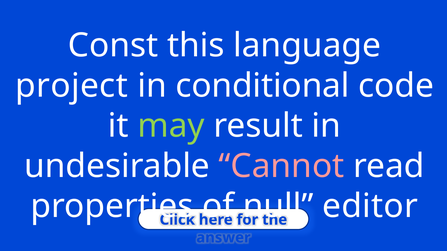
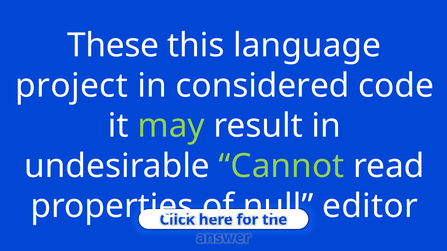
Const: Const -> These
conditional: conditional -> considered
Cannot colour: pink -> light green
